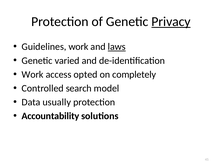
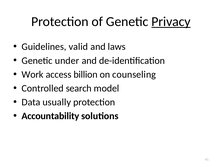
Guidelines work: work -> valid
laws underline: present -> none
varied: varied -> under
opted: opted -> billion
completely: completely -> counseling
